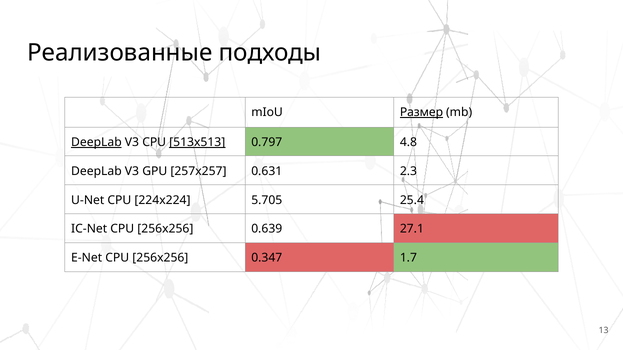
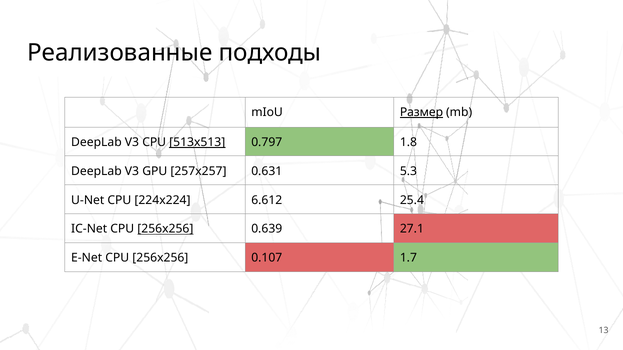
DeepLab at (96, 142) underline: present -> none
4.8: 4.8 -> 1.8
2.3: 2.3 -> 5.3
5.705: 5.705 -> 6.612
256x256 at (165, 229) underline: none -> present
0.347: 0.347 -> 0.107
